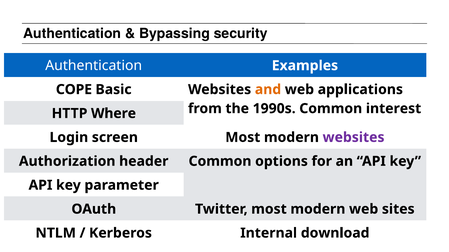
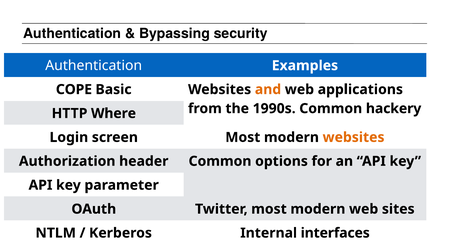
interest: interest -> hackery
websites at (354, 137) colour: purple -> orange
download: download -> interfaces
